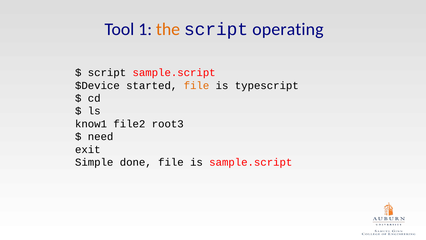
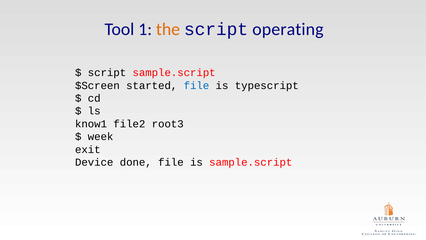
$Device: $Device -> $Screen
file at (196, 85) colour: orange -> blue
need: need -> week
Simple: Simple -> Device
